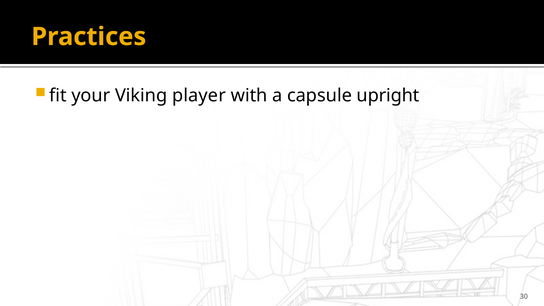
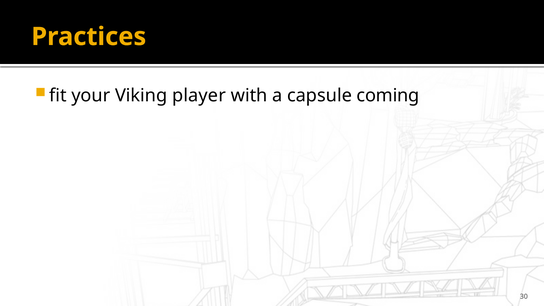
upright: upright -> coming
